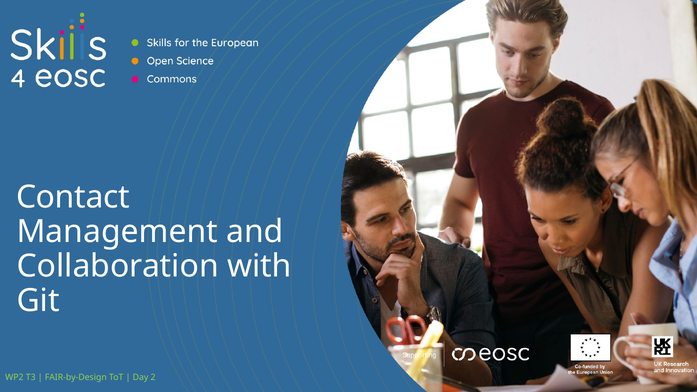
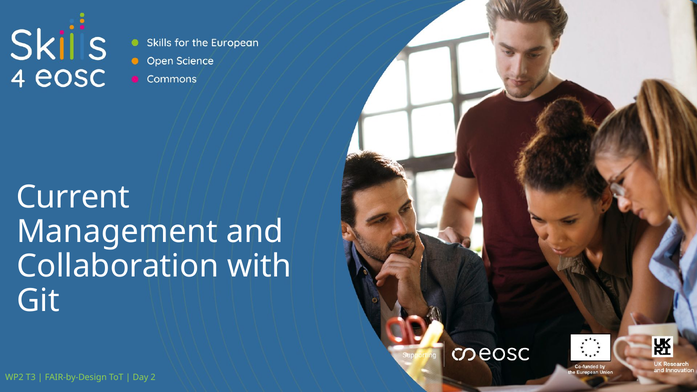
Contact: Contact -> Current
